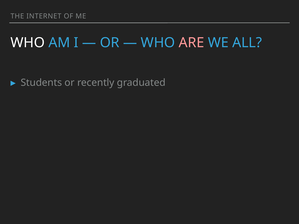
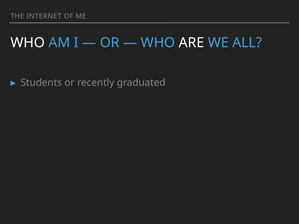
ARE colour: pink -> white
